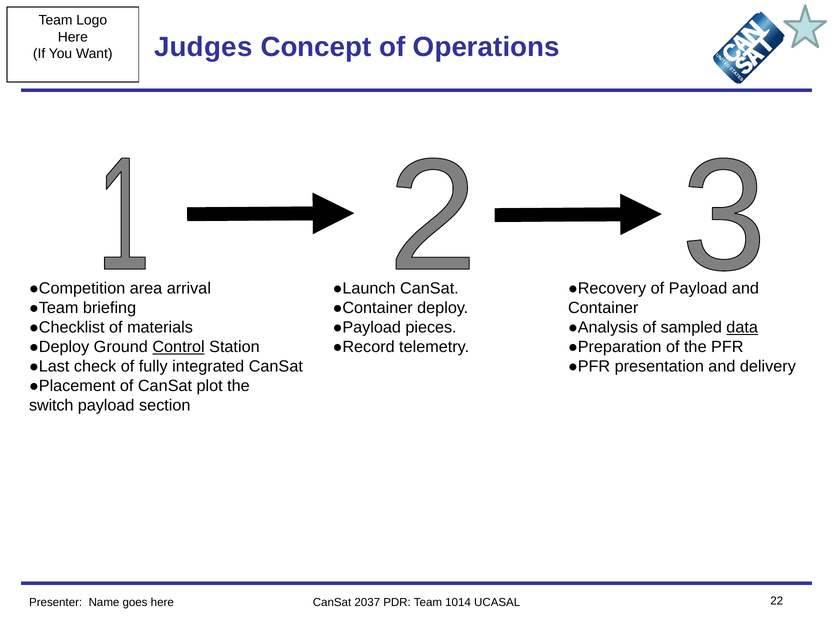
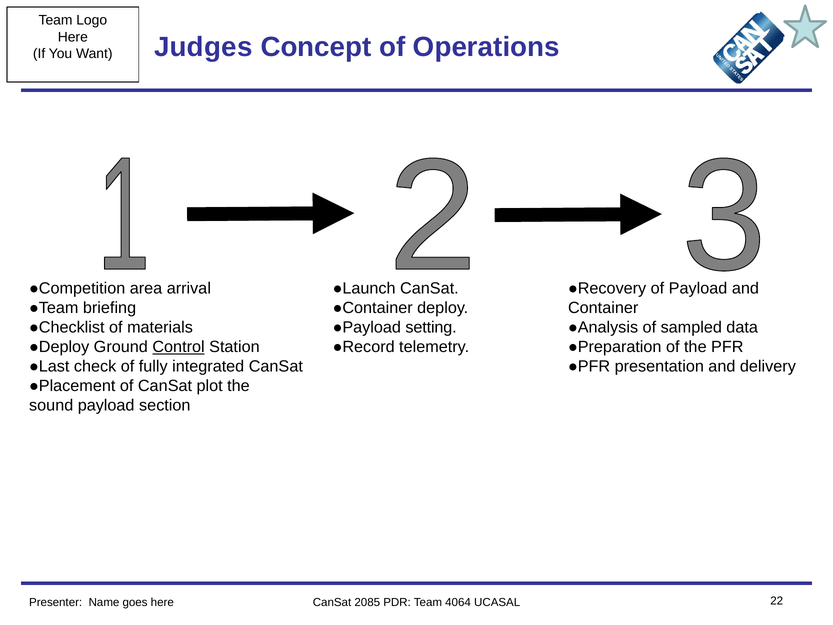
pieces: pieces -> setting
data underline: present -> none
switch: switch -> sound
2037: 2037 -> 2085
1014: 1014 -> 4064
